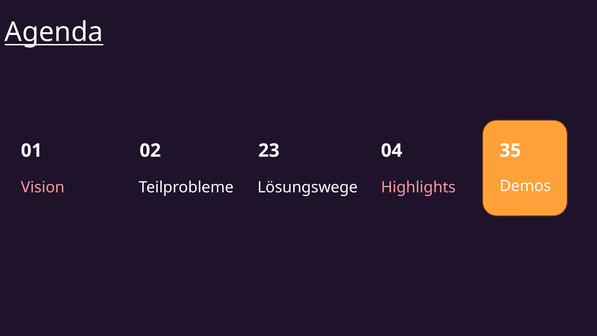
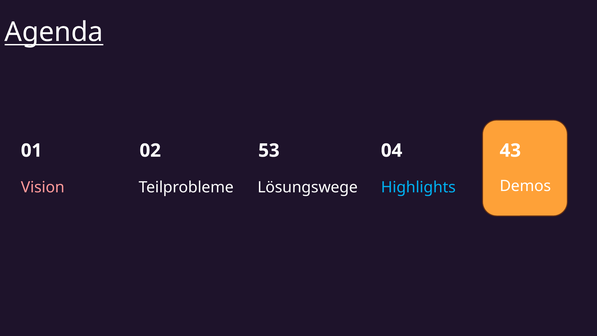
23: 23 -> 53
35: 35 -> 43
Highlights colour: pink -> light blue
